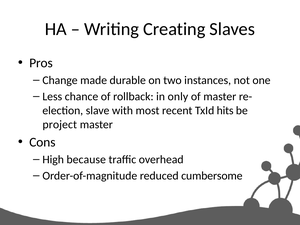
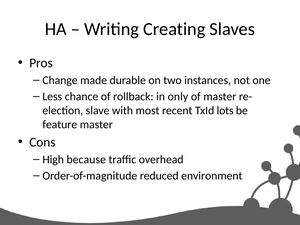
hits: hits -> lots
project: project -> feature
cumbersome: cumbersome -> environment
